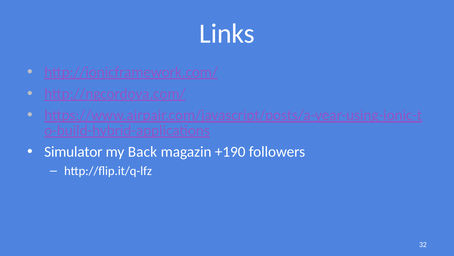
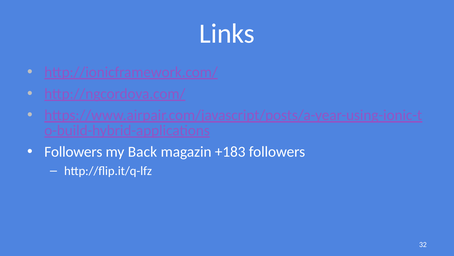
Simulator at (73, 152): Simulator -> Followers
+190: +190 -> +183
